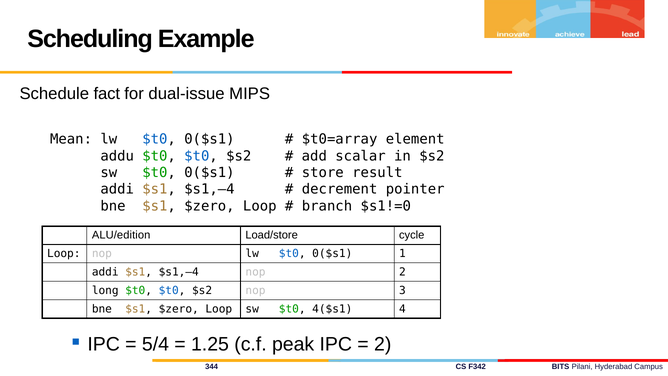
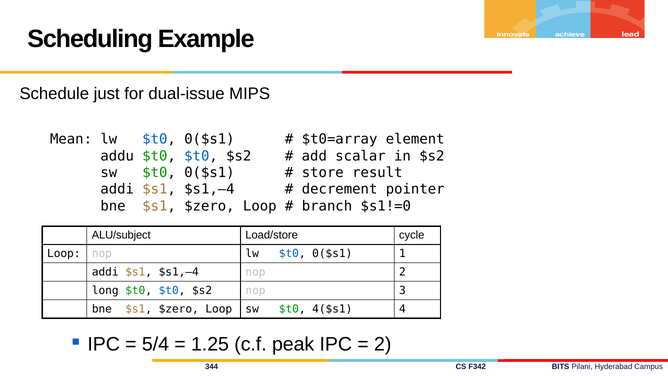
fact: fact -> just
ALU/edition: ALU/edition -> ALU/subject
